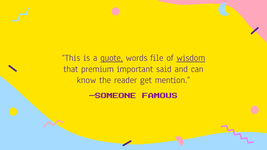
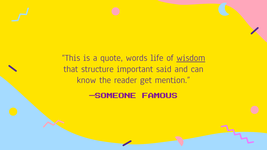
quote underline: present -> none
file: file -> life
premium: premium -> structure
